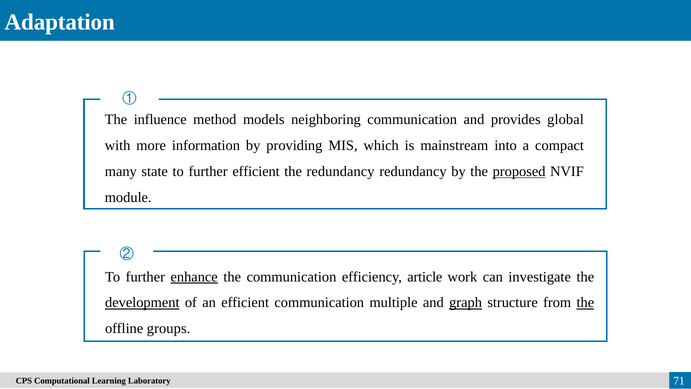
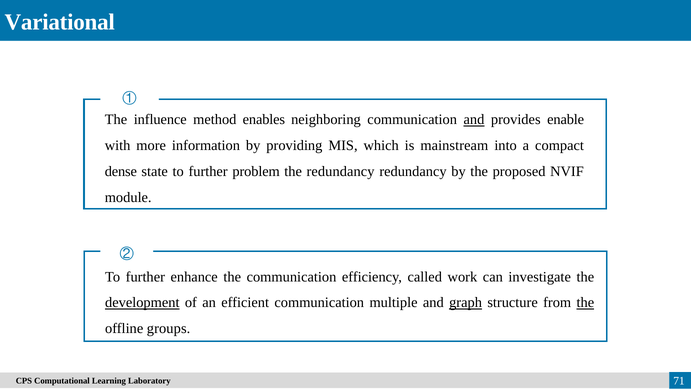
Adaptation: Adaptation -> Variational
models: models -> enables
and at (474, 120) underline: none -> present
global: global -> enable
many: many -> dense
further efficient: efficient -> problem
proposed underline: present -> none
enhance underline: present -> none
article: article -> called
